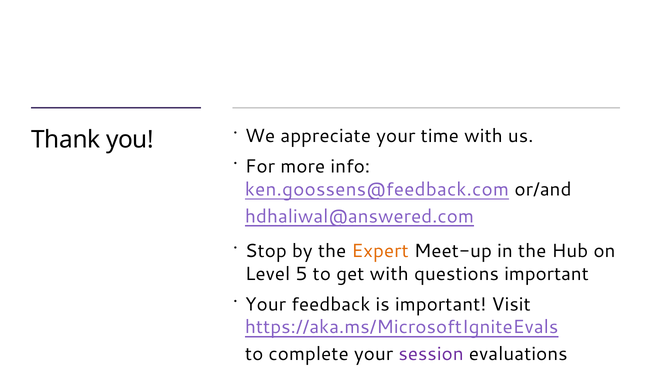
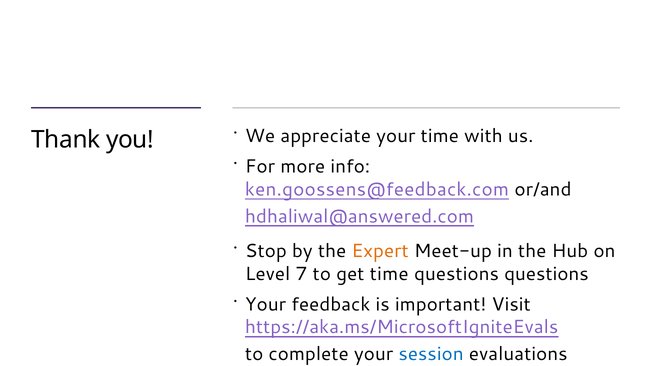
5: 5 -> 7
get with: with -> time
questions important: important -> questions
session colour: purple -> blue
